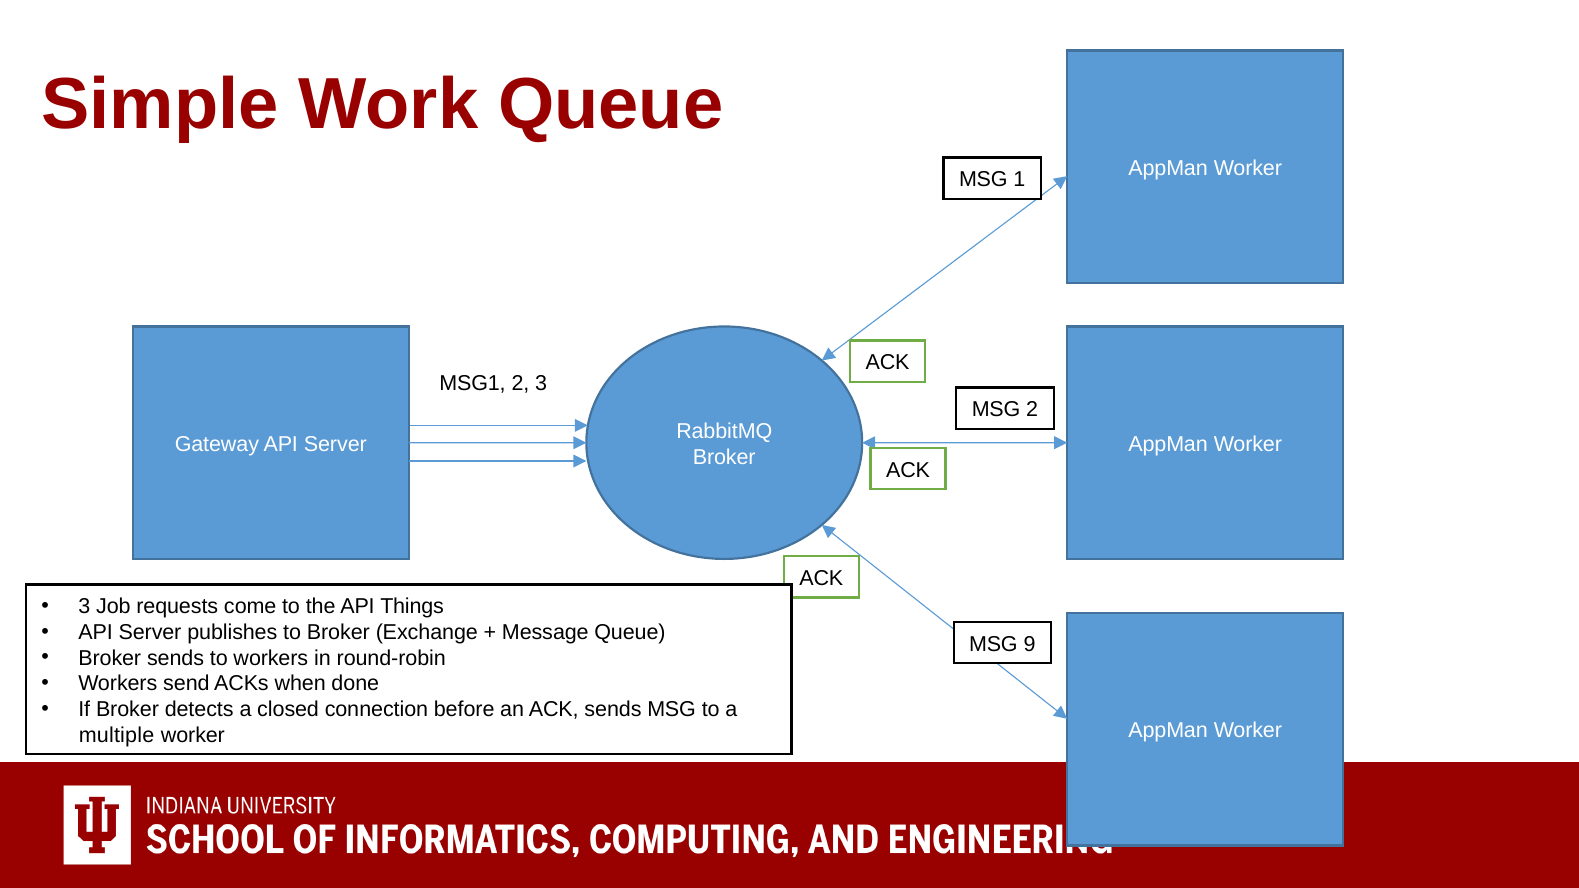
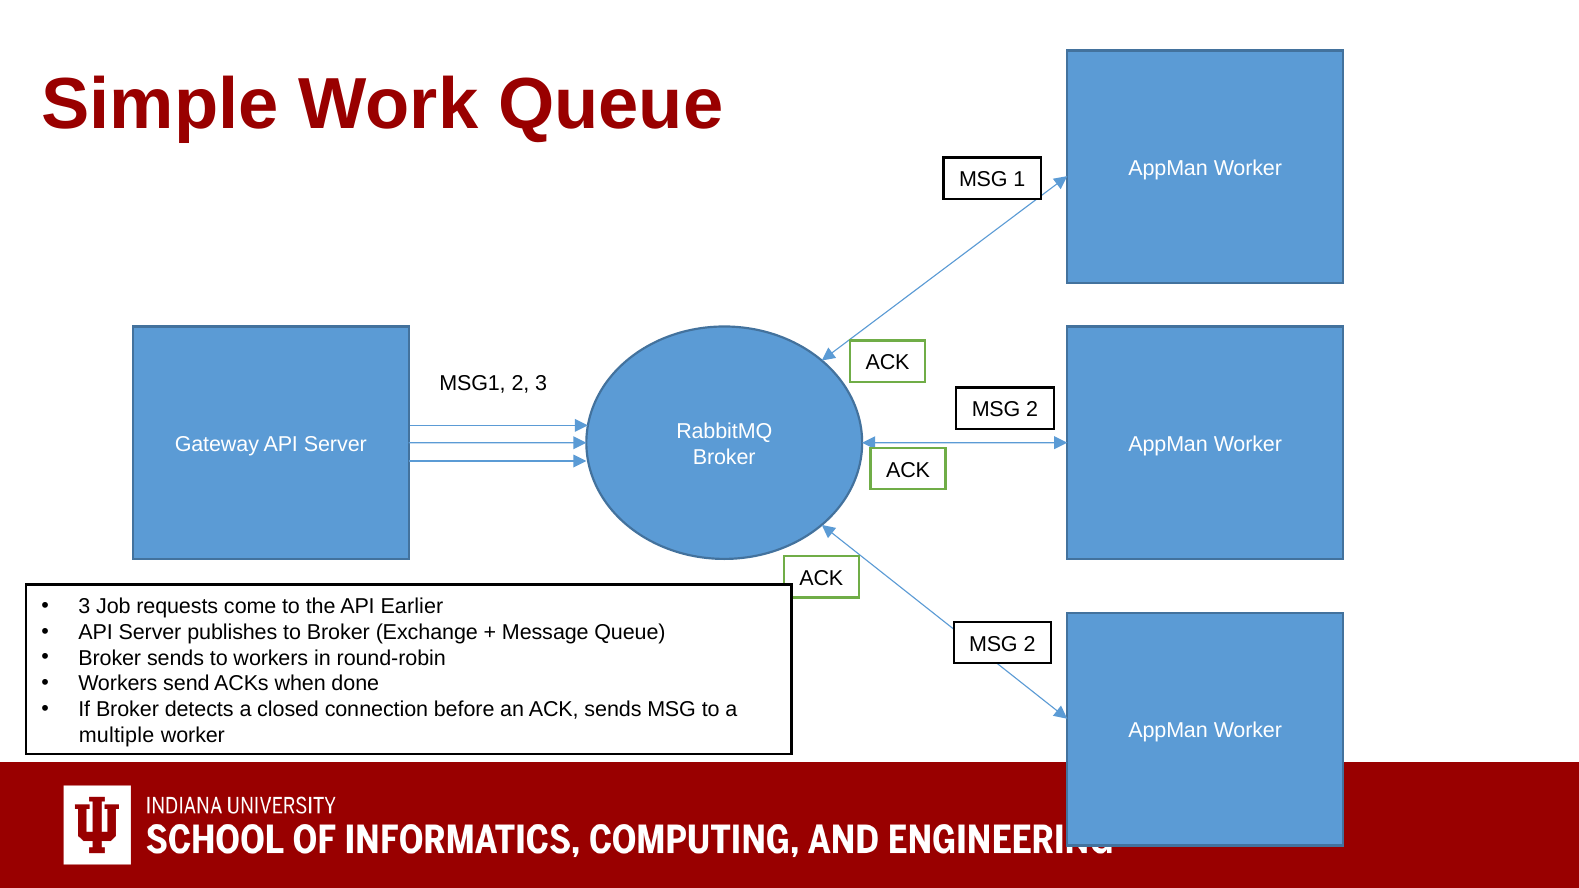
Things: Things -> Earlier
9 at (1030, 644): 9 -> 2
